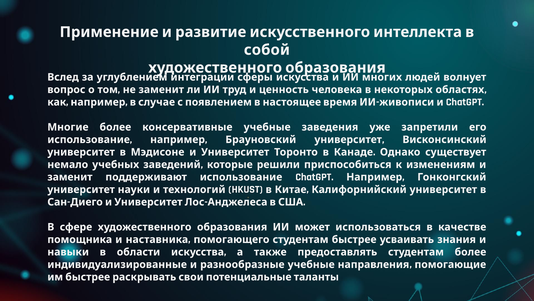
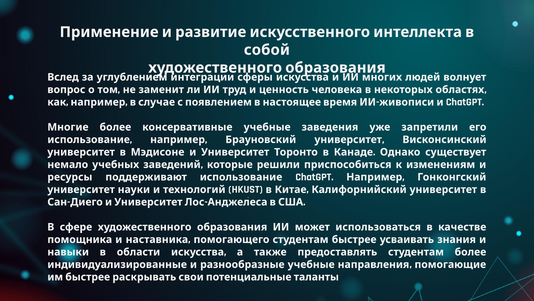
заменит at (70, 177): заменит -> ресурсы
